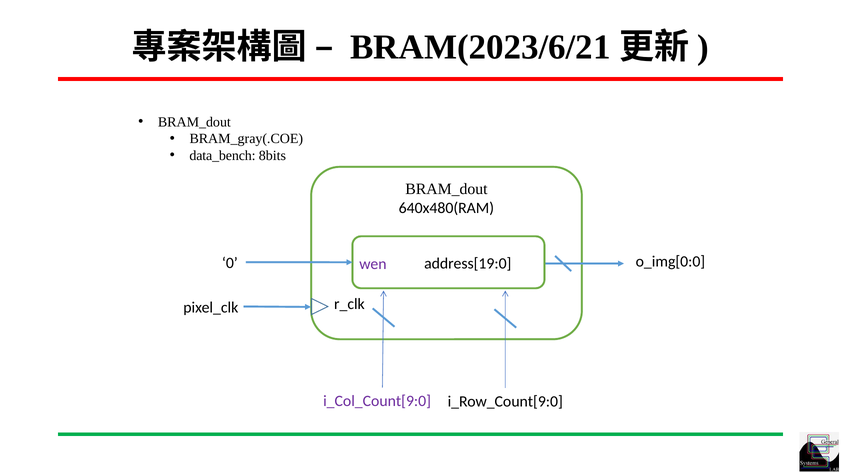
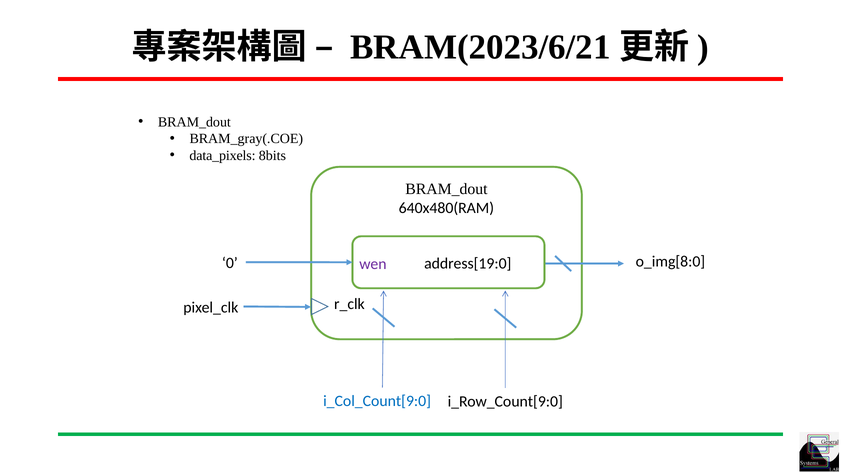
data_bench: data_bench -> data_pixels
o_img[0:0: o_img[0:0 -> o_img[8:0
i_Col_Count[9:0 colour: purple -> blue
